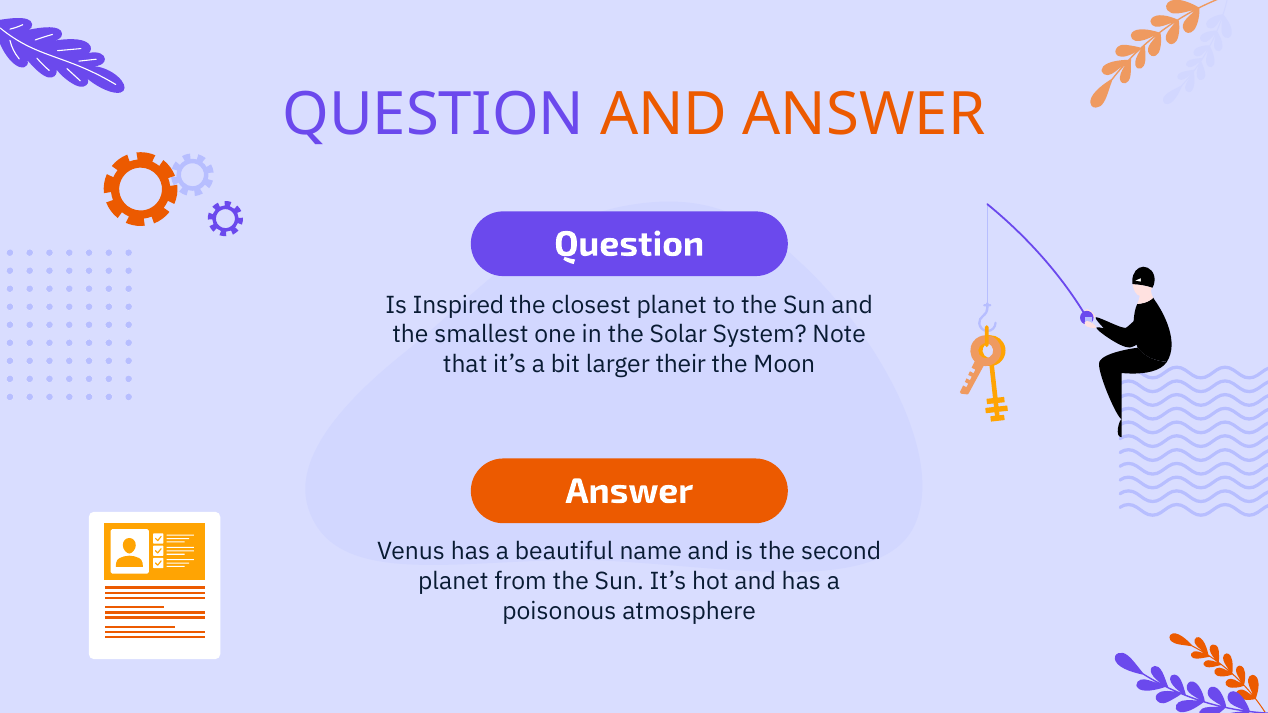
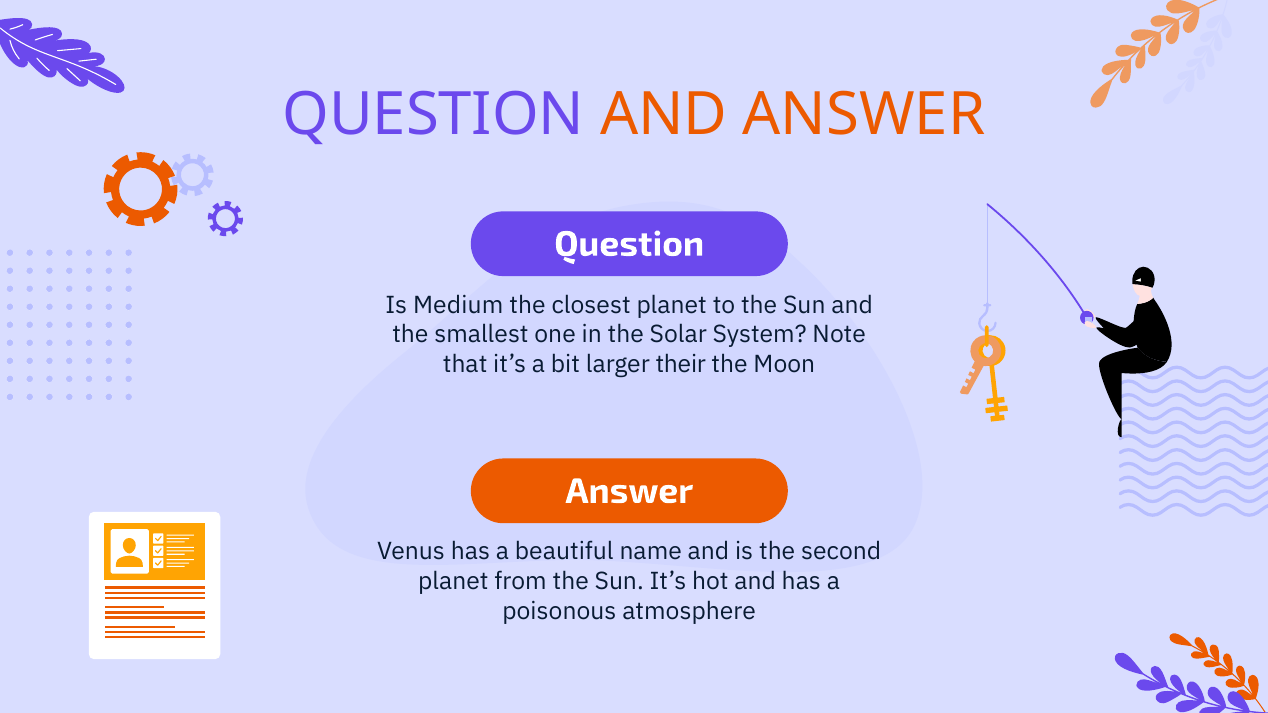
Inspired: Inspired -> Medium
